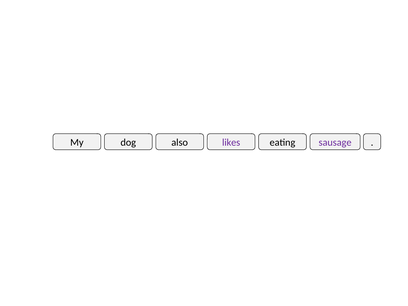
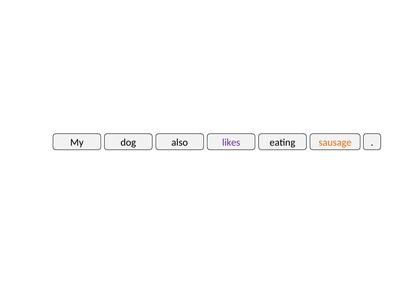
sausage colour: purple -> orange
